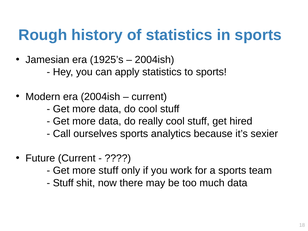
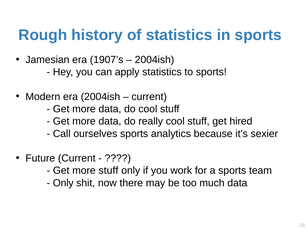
1925’s: 1925’s -> 1907’s
Stuff at (63, 183): Stuff -> Only
